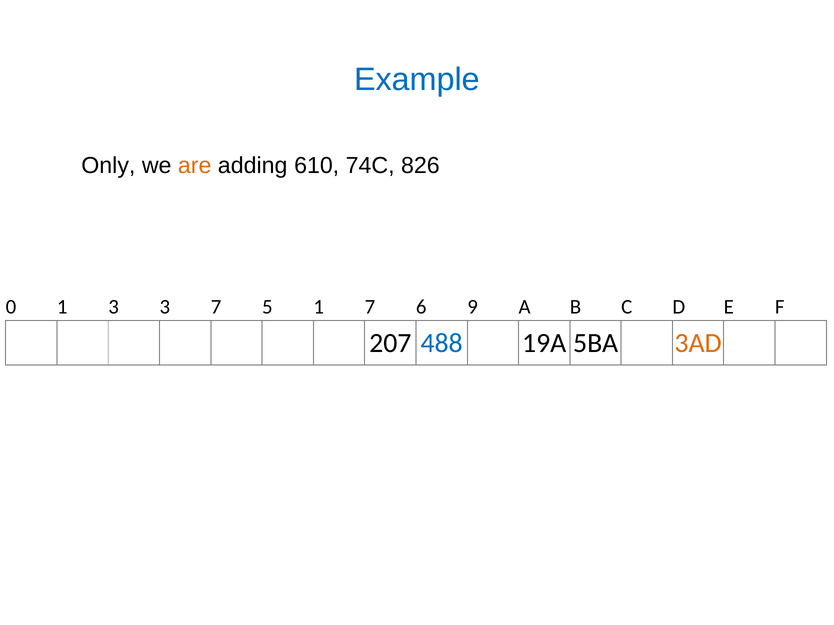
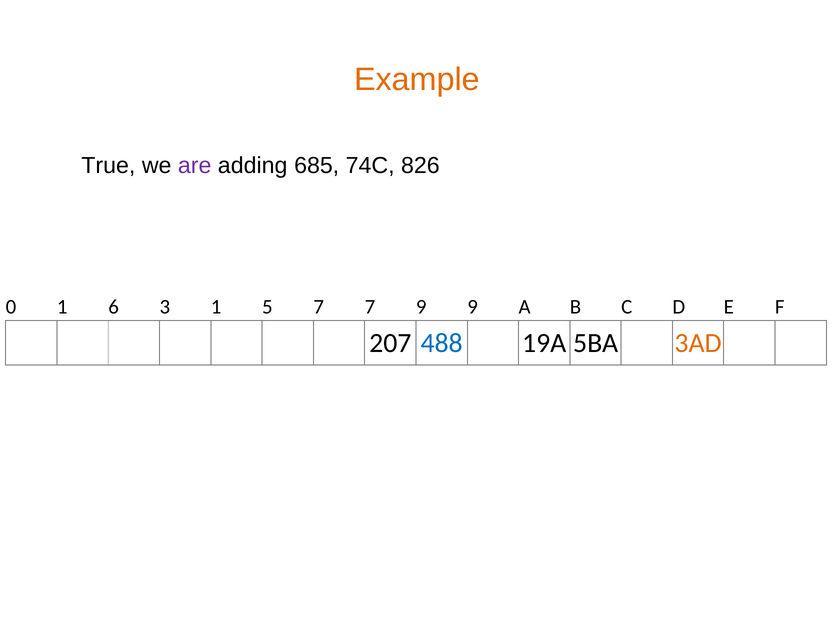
Example colour: blue -> orange
Only: Only -> True
are colour: orange -> purple
610: 610 -> 685
1 3: 3 -> 6
3 7: 7 -> 1
5 1: 1 -> 7
7 6: 6 -> 9
